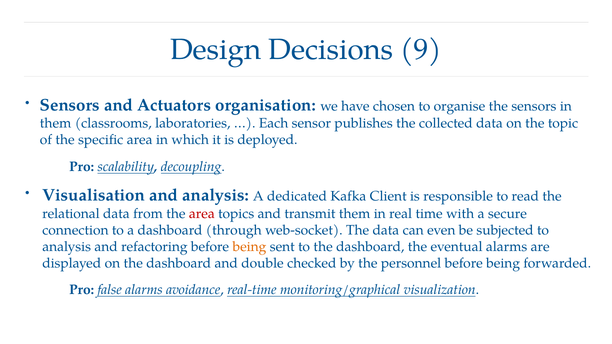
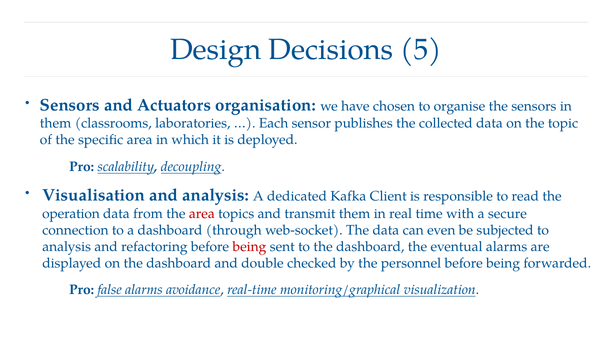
9: 9 -> 5
relational: relational -> operation
being at (249, 247) colour: orange -> red
